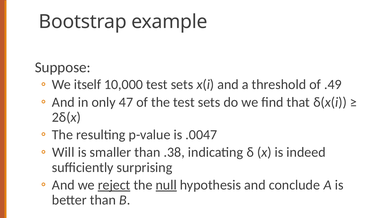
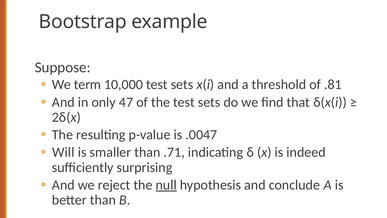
itself: itself -> term
.49: .49 -> .81
.38: .38 -> .71
reject underline: present -> none
